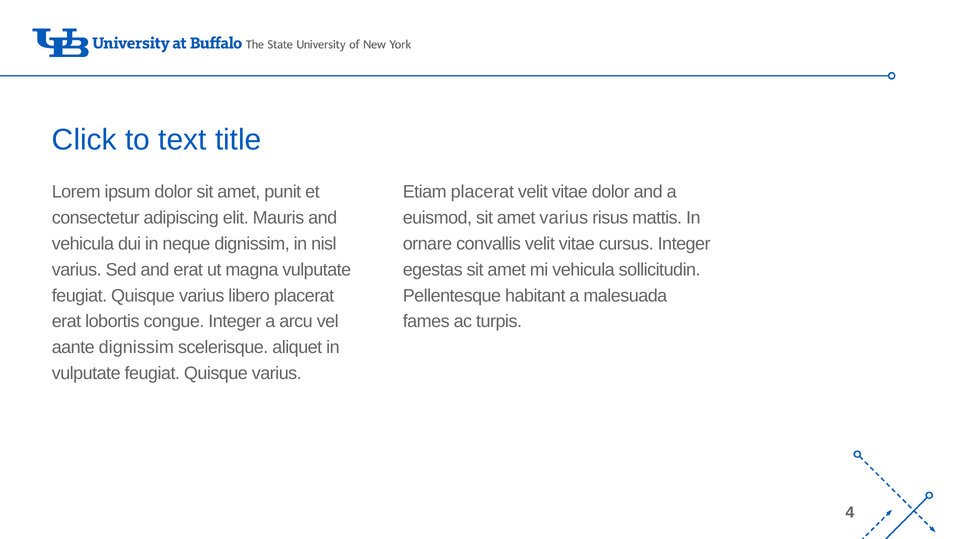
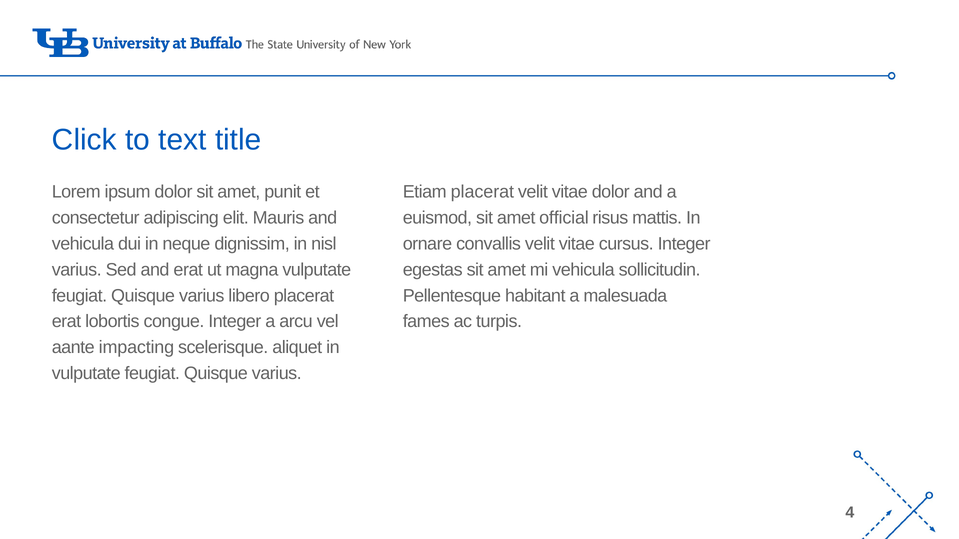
amet varius: varius -> official
aante dignissim: dignissim -> impacting
